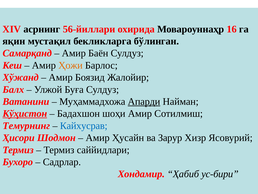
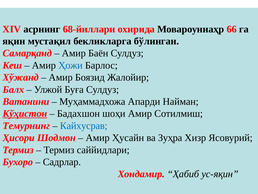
56-йиллари: 56-йиллари -> 68-йиллари
16: 16 -> 66
Ҳожи colour: orange -> blue
Апарди underline: present -> none
Зарур: Зарур -> Зуҳра
ус-бири: ус-бири -> ус-яқин
